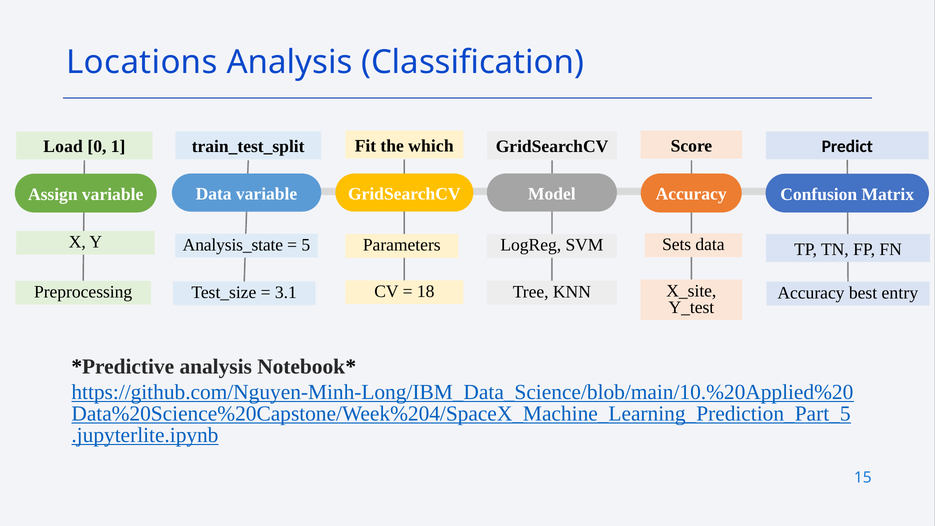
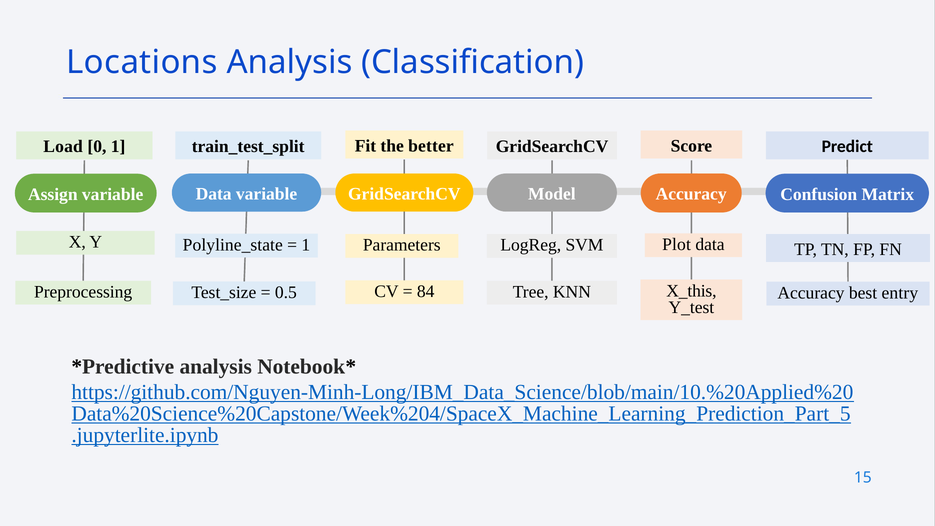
which: which -> better
Sets: Sets -> Plot
Analysis_state: Analysis_state -> Polyline_state
5 at (306, 245): 5 -> 1
X_site: X_site -> X_this
18: 18 -> 84
3.1: 3.1 -> 0.5
